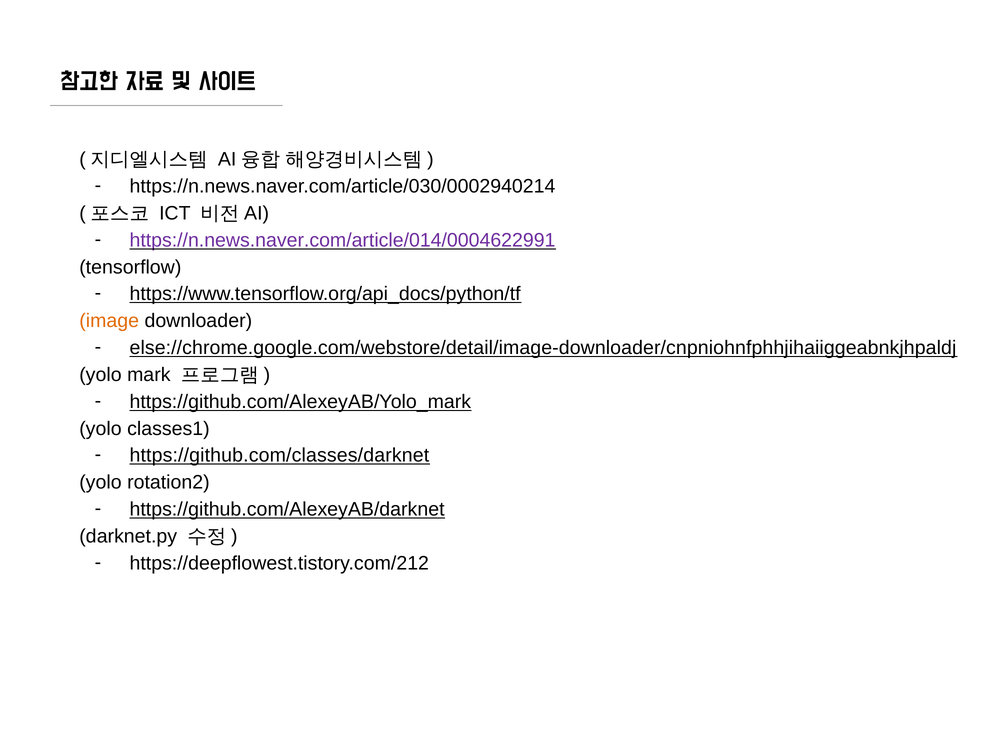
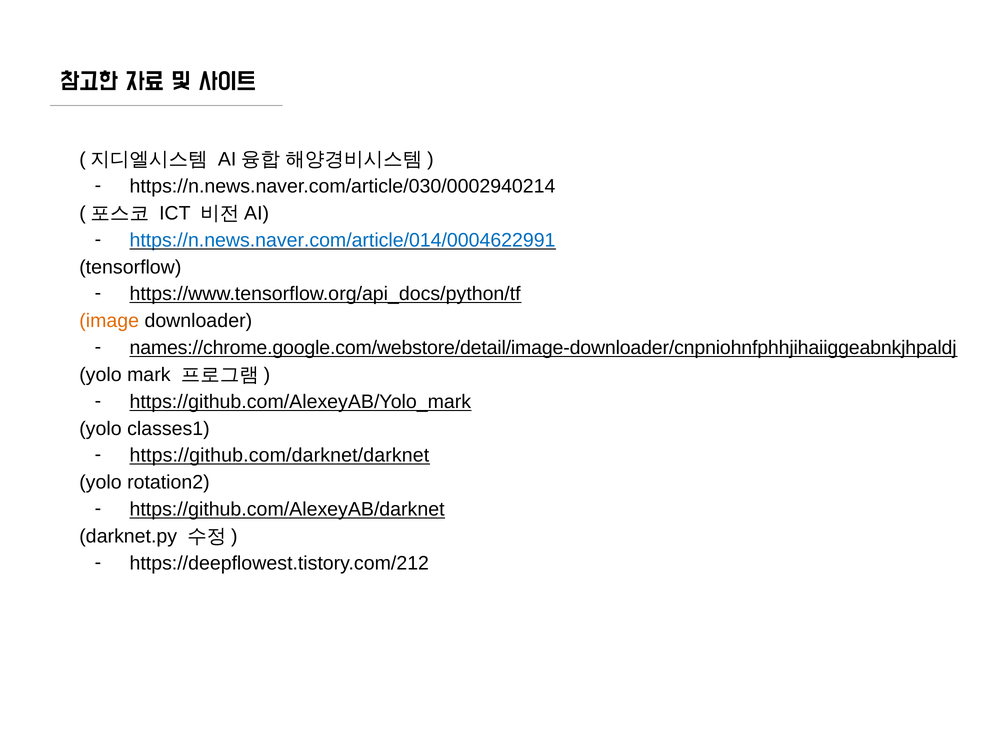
https://n.news.naver.com/article/014/0004622991 colour: purple -> blue
else://chrome.google.com/webstore/detail/image-downloader/cnpniohnfphhjihaiiggeabnkjhpaldj: else://chrome.google.com/webstore/detail/image-downloader/cnpniohnfphhjihaiiggeabnkjhpaldj -> names://chrome.google.com/webstore/detail/image-downloader/cnpniohnfphhjihaiiggeabnkjhpaldj
https://github.com/classes/darknet: https://github.com/classes/darknet -> https://github.com/darknet/darknet
